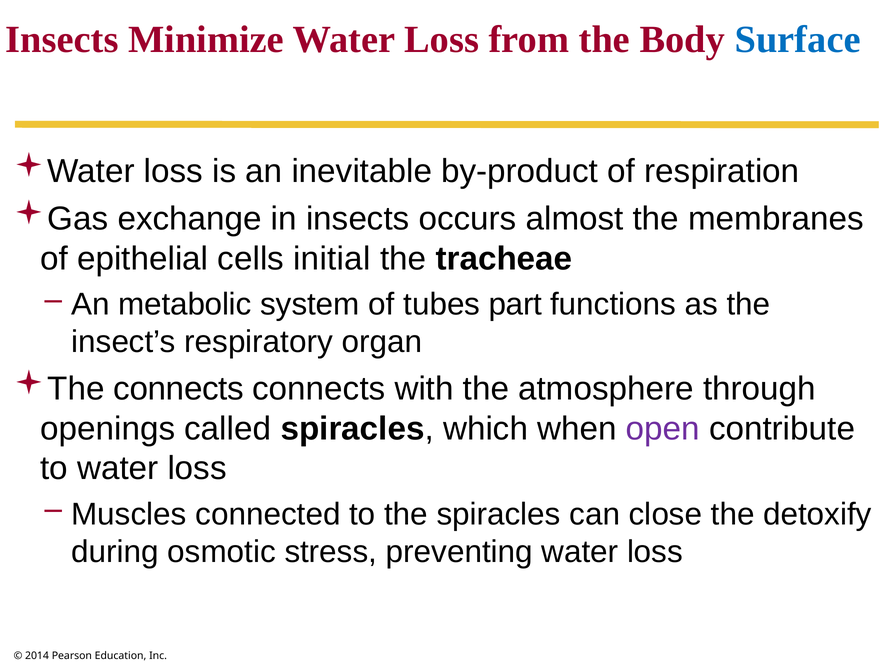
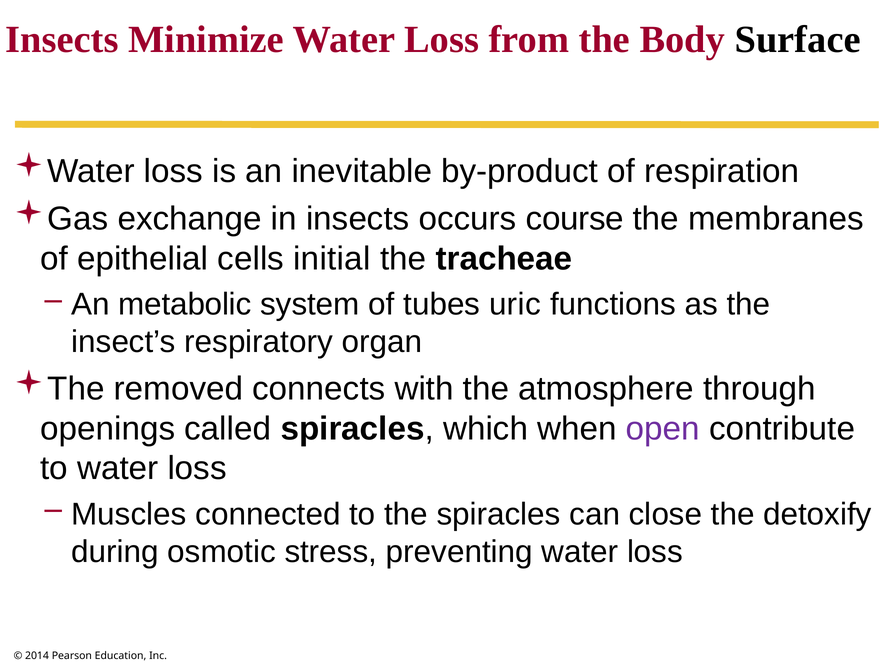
Surface colour: blue -> black
almost: almost -> course
part: part -> uric
The connects: connects -> removed
